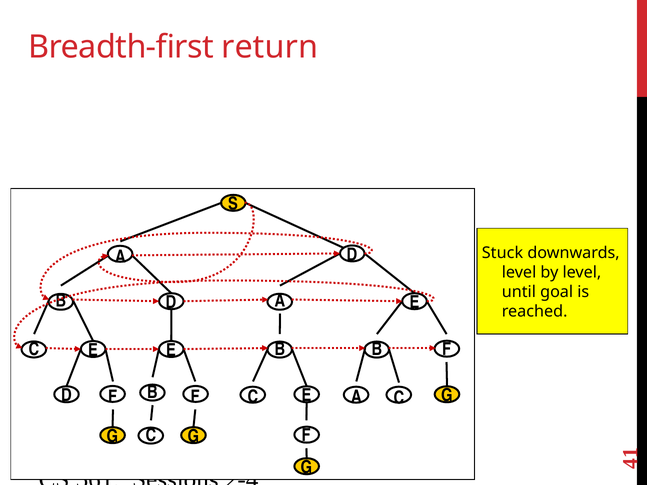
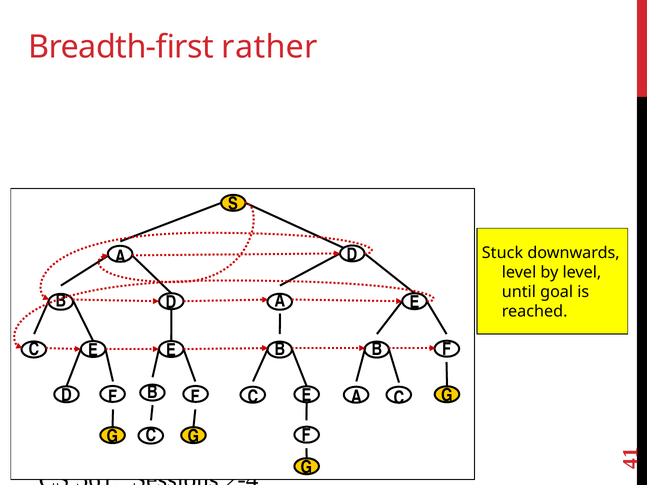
return: return -> rather
